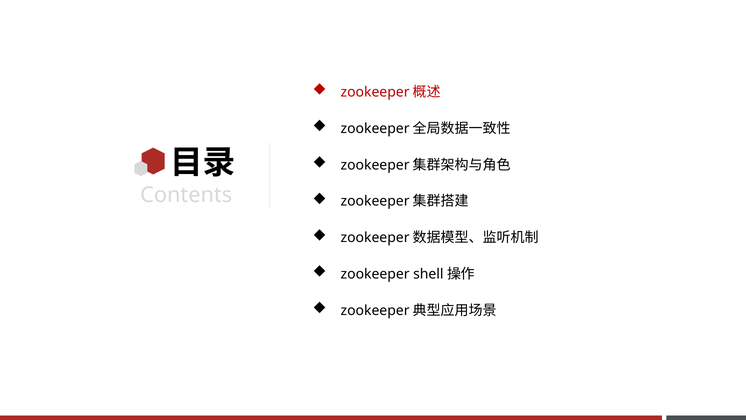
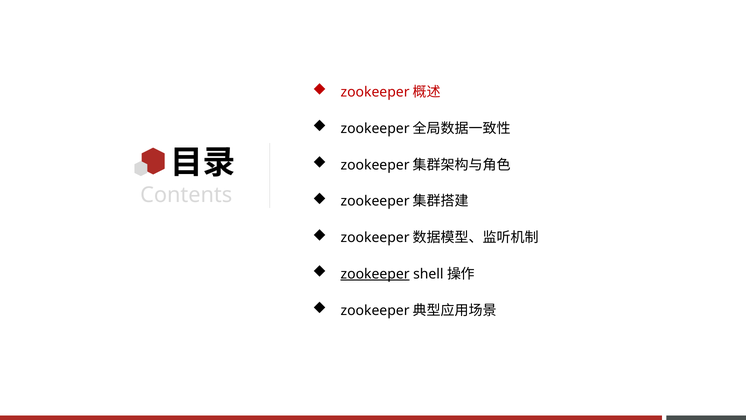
zookeeper underline: none -> present
